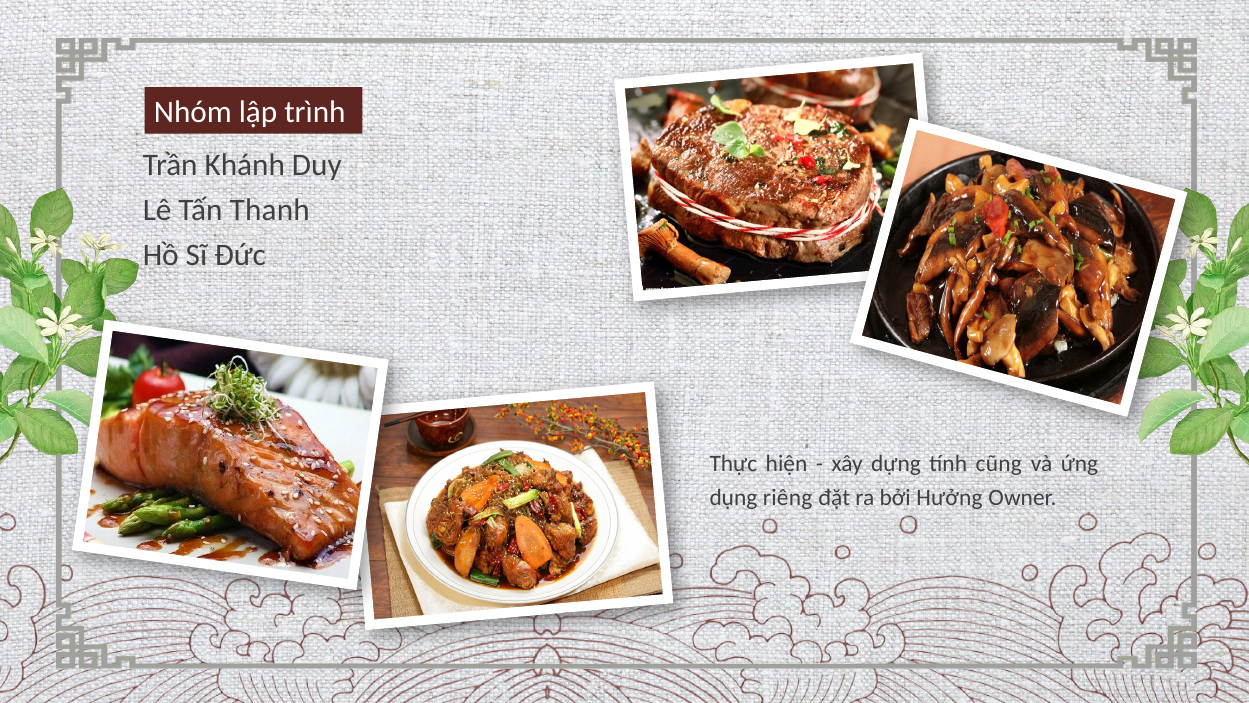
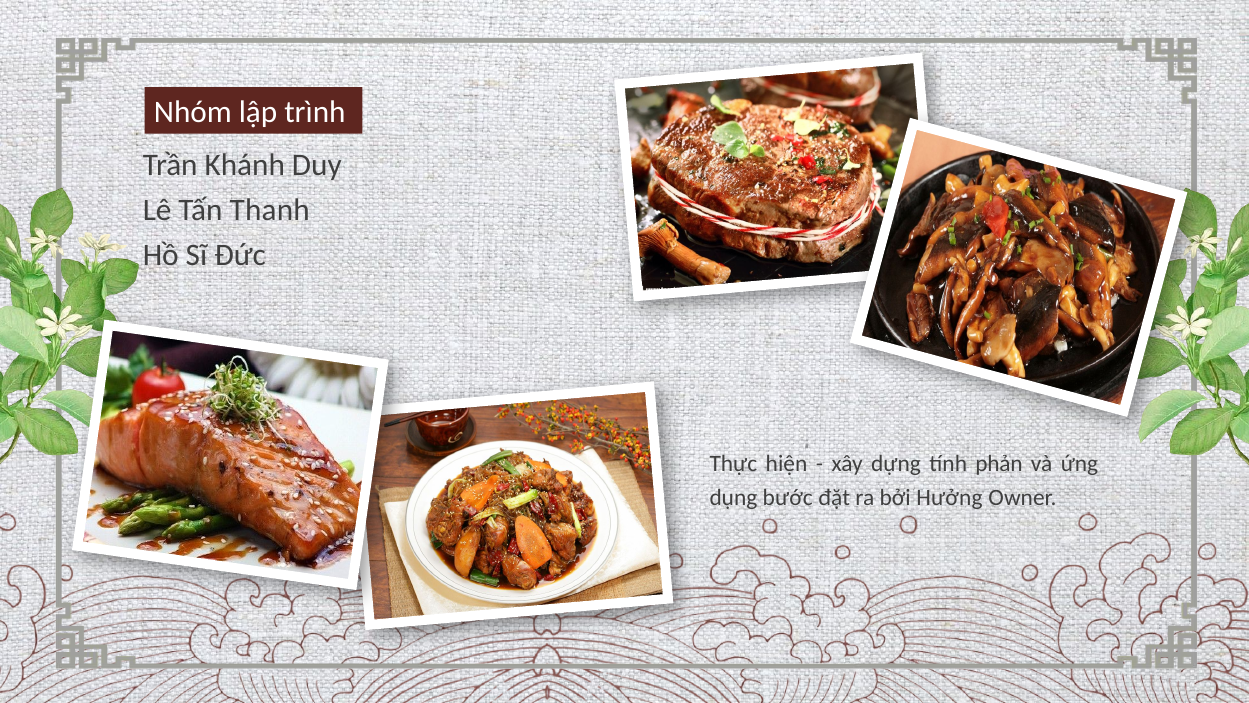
cũng: cũng -> phản
riêng: riêng -> bước
